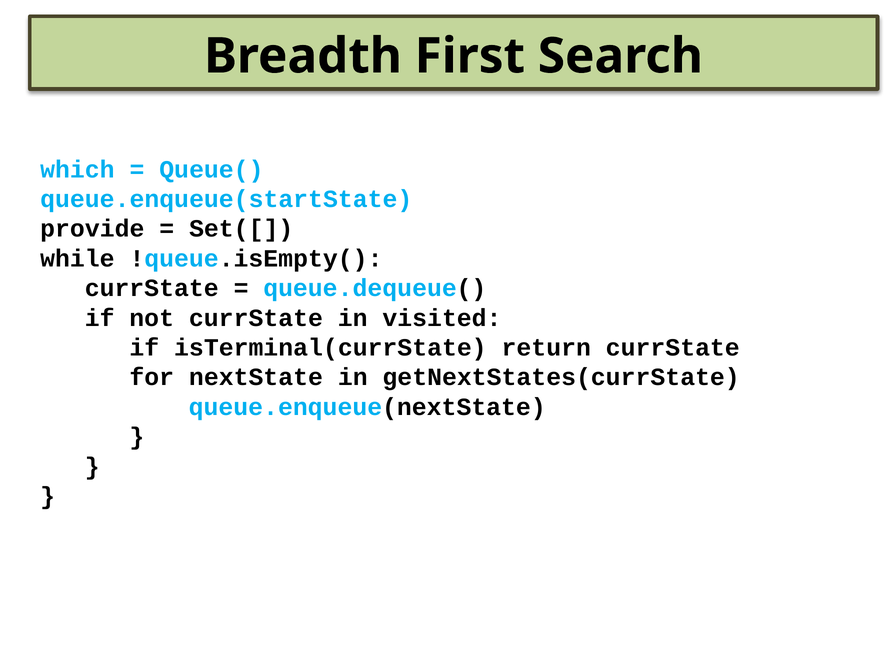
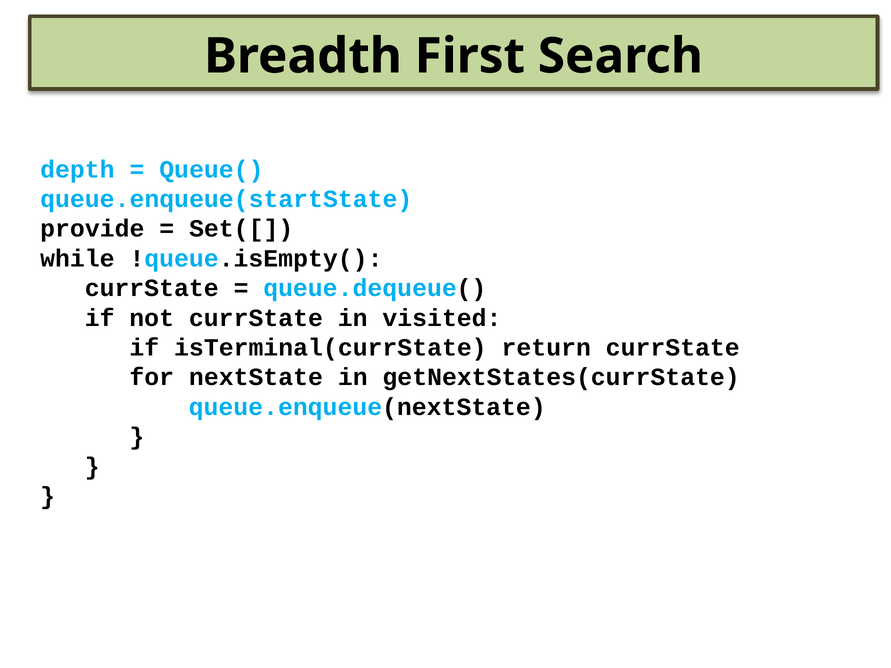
which: which -> depth
